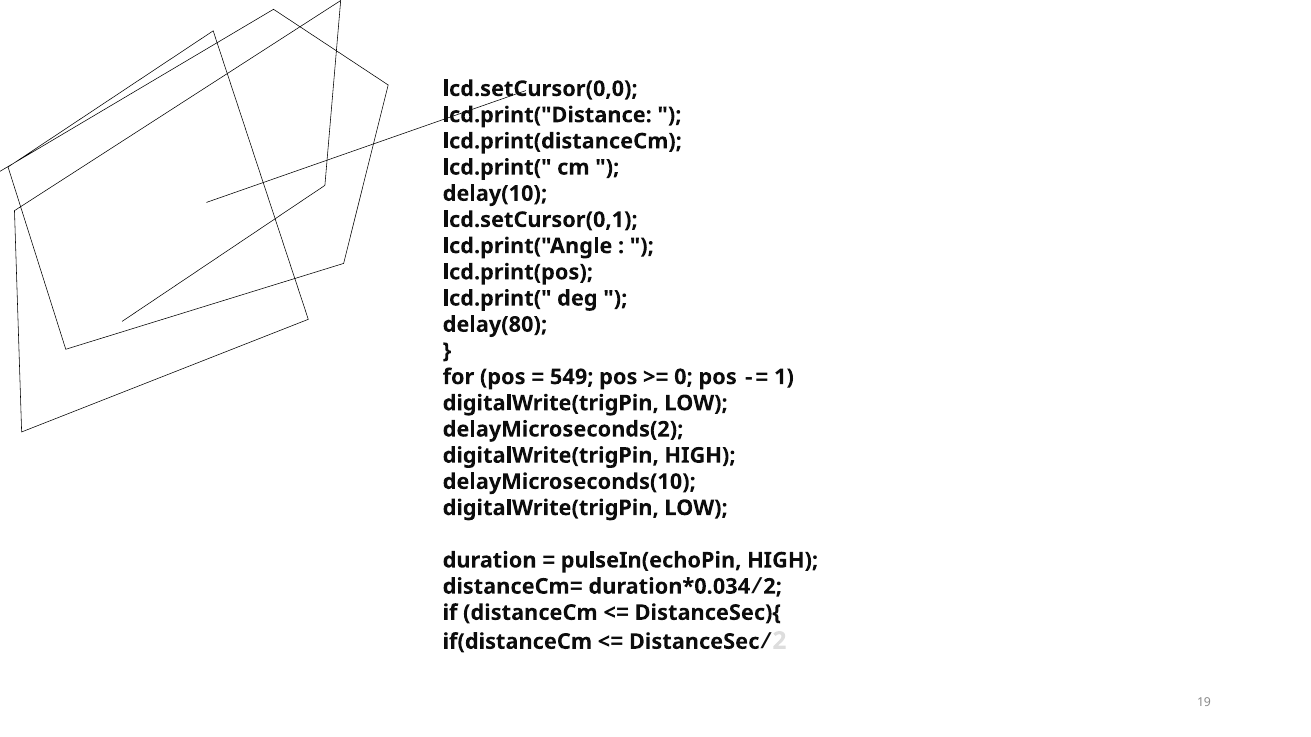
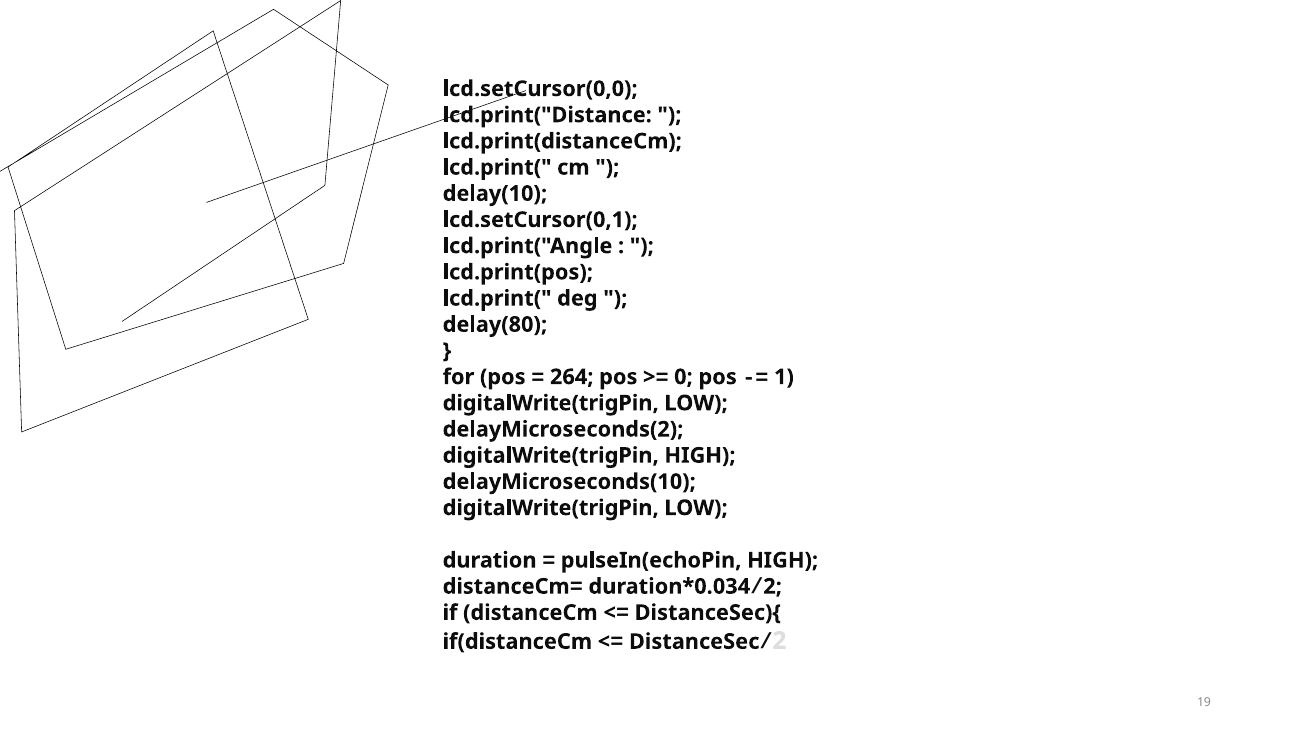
549: 549 -> 264
